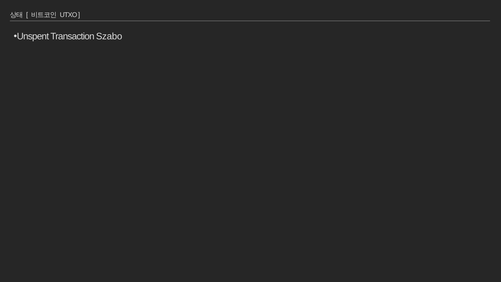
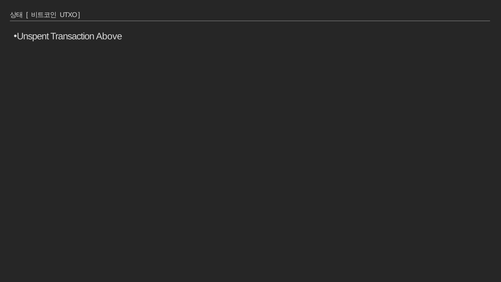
Szabo: Szabo -> Above
